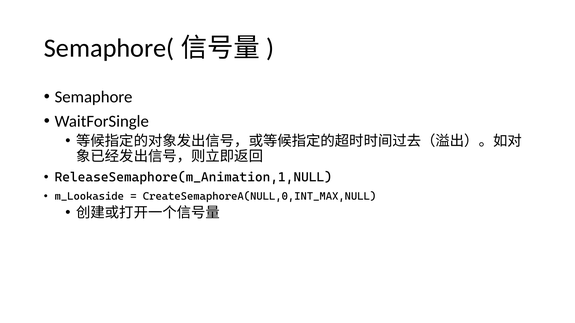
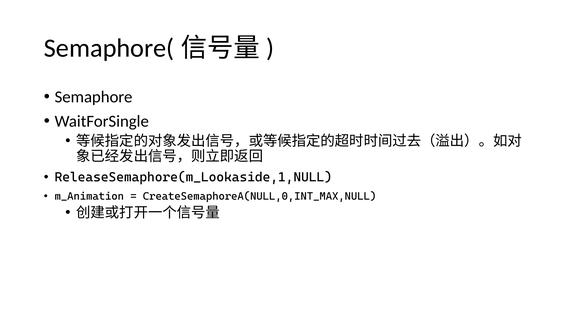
ReleaseSemaphore(m_Animation,1,NULL: ReleaseSemaphore(m_Animation,1,NULL -> ReleaseSemaphore(m_Lookaside,1,NULL
m_Lookaside: m_Lookaside -> m_Animation
